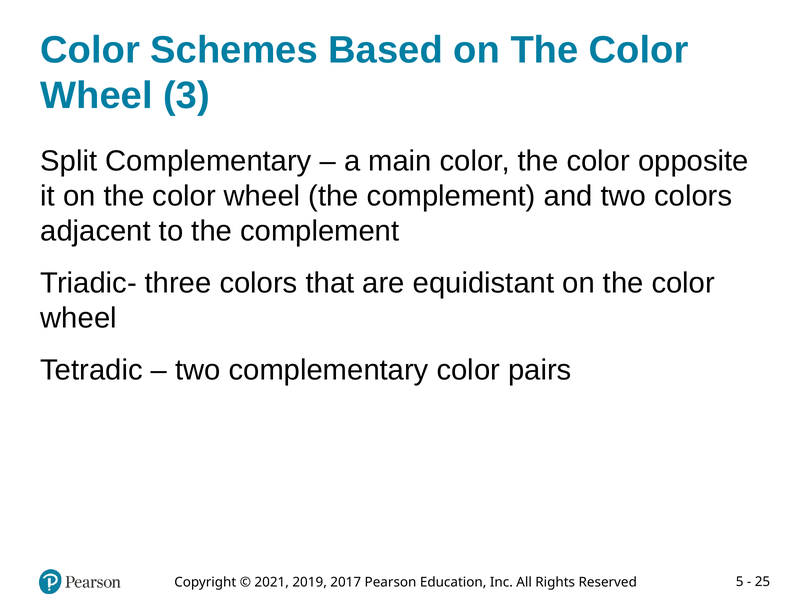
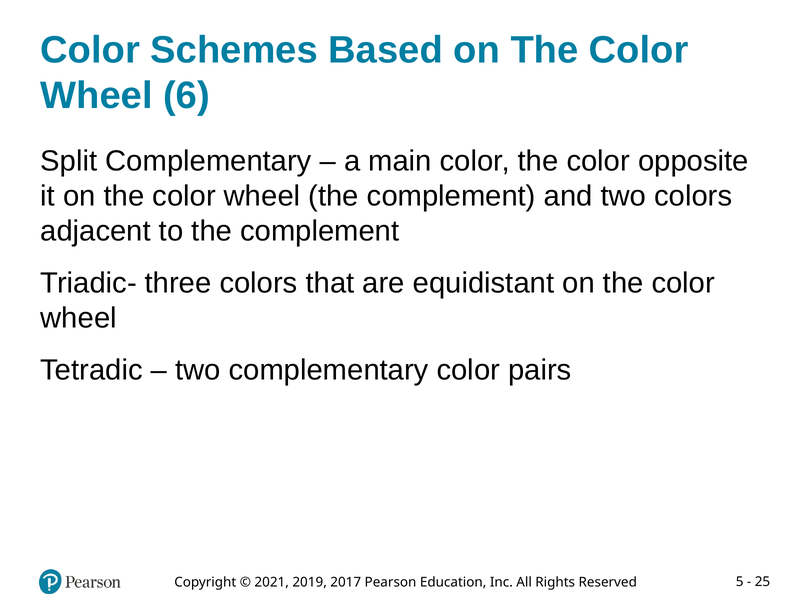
3: 3 -> 6
